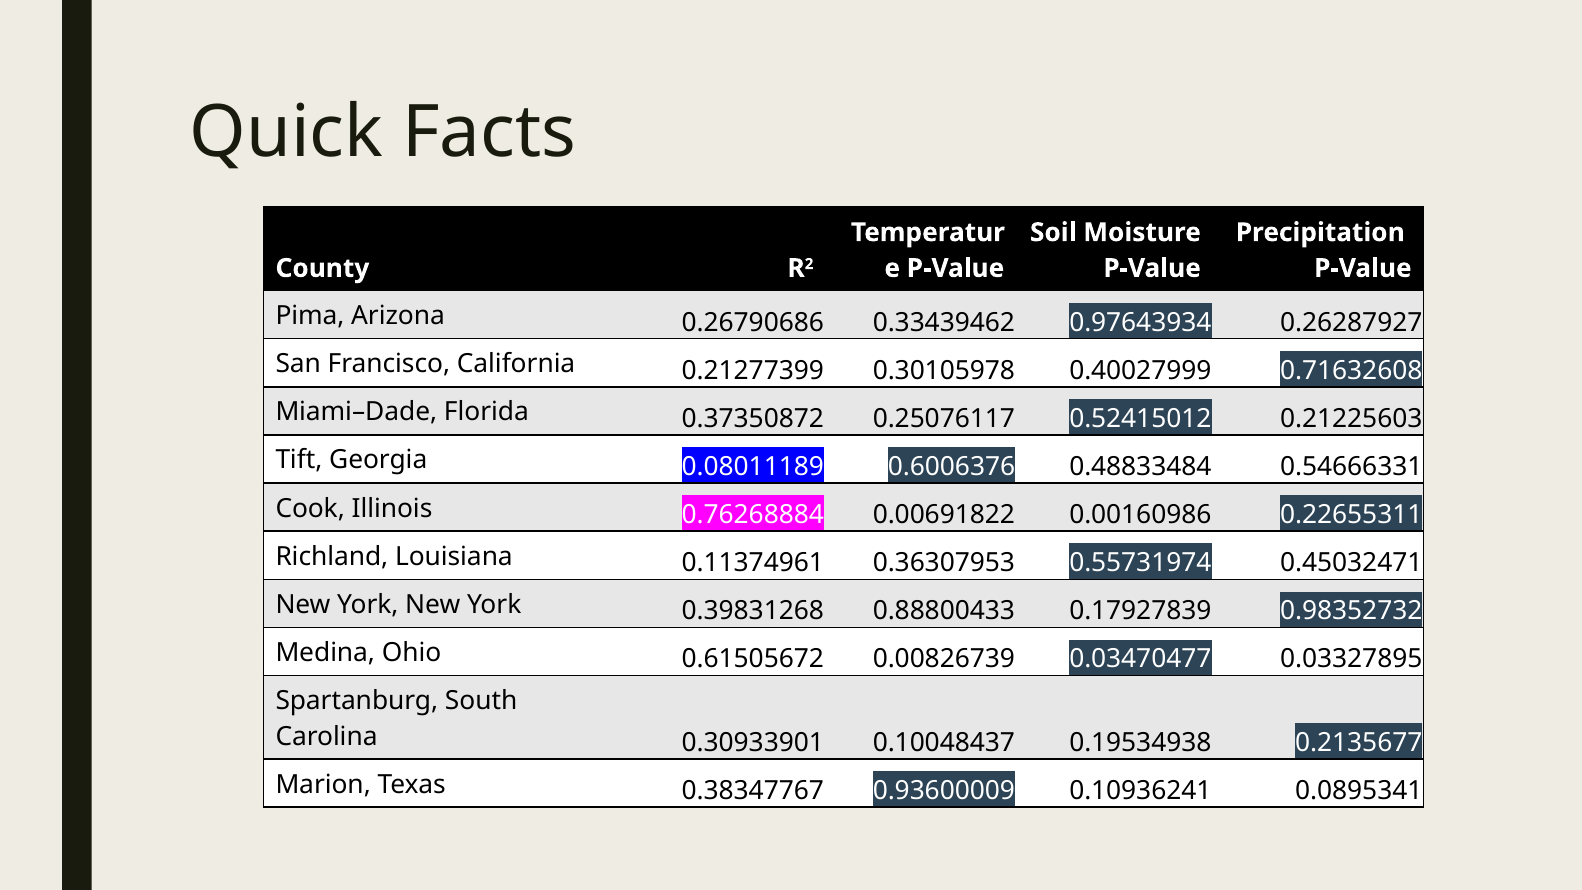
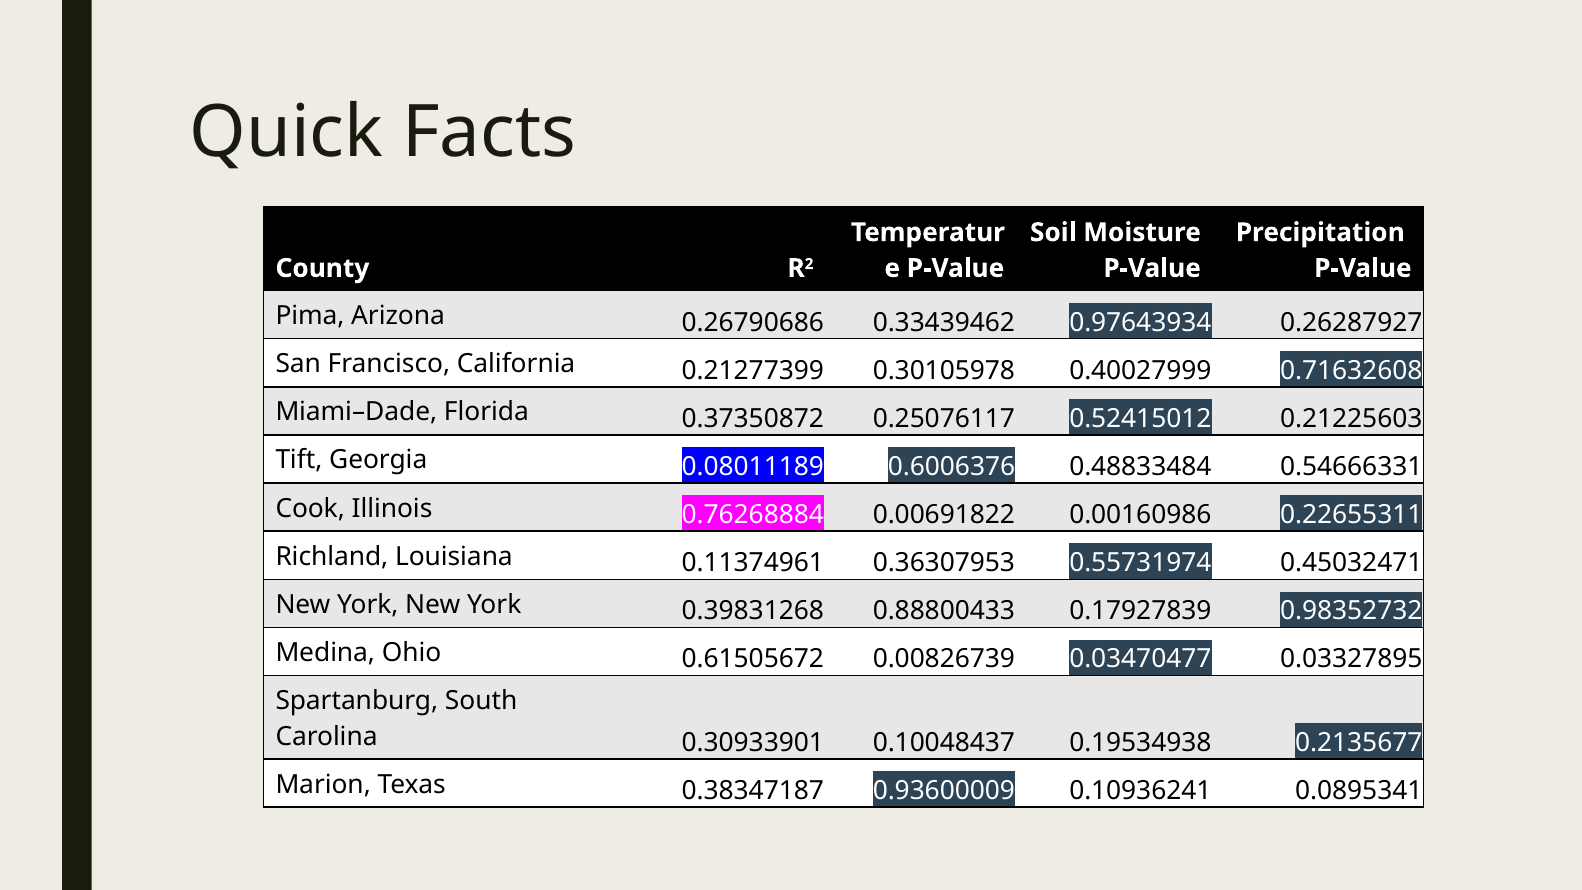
0.38347767: 0.38347767 -> 0.38347187
